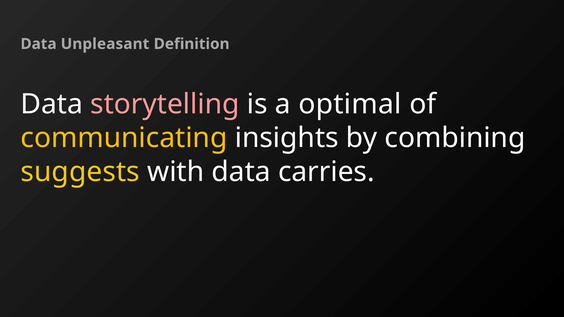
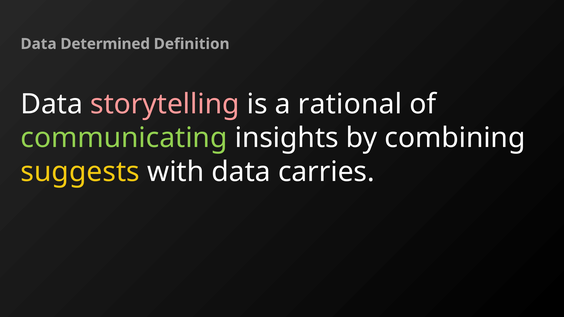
Unpleasant: Unpleasant -> Determined
optimal: optimal -> rational
communicating colour: yellow -> light green
